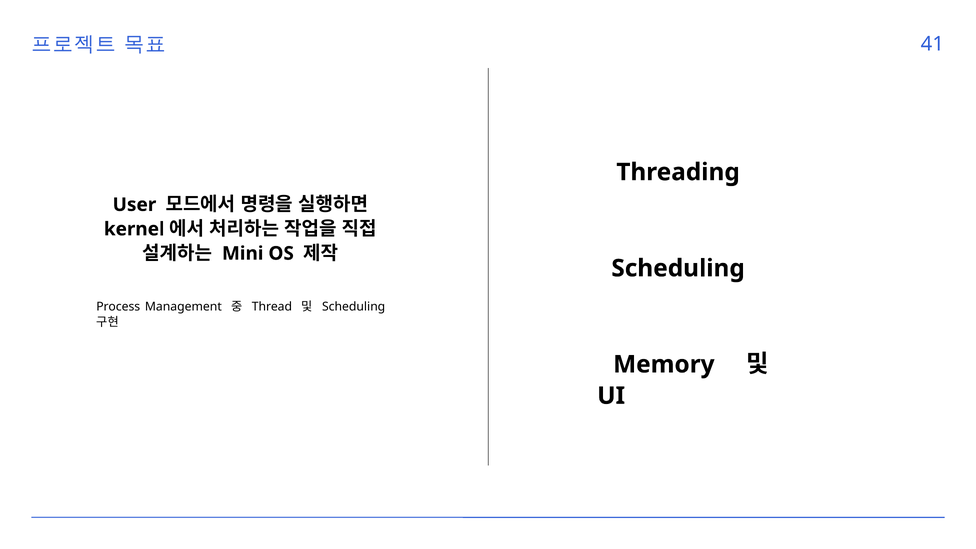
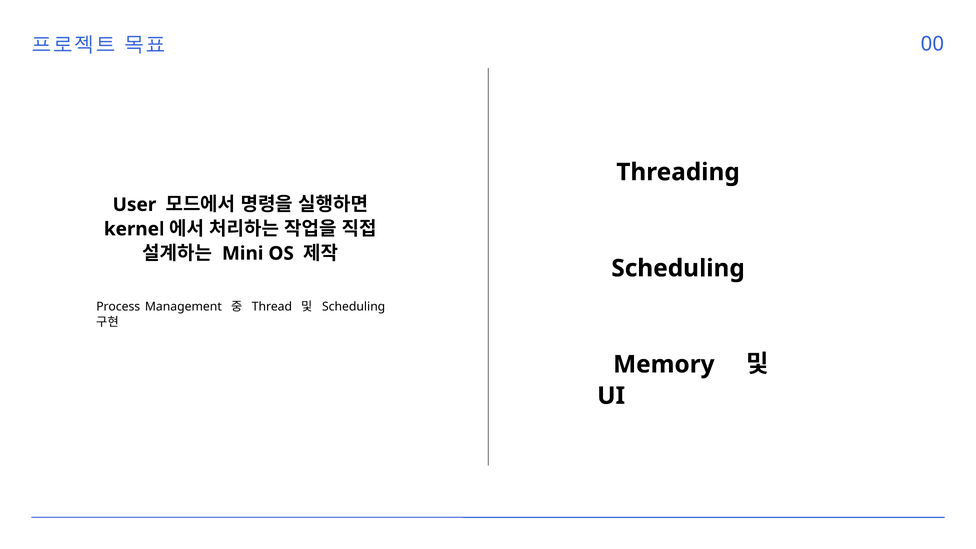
41: 41 -> 00
